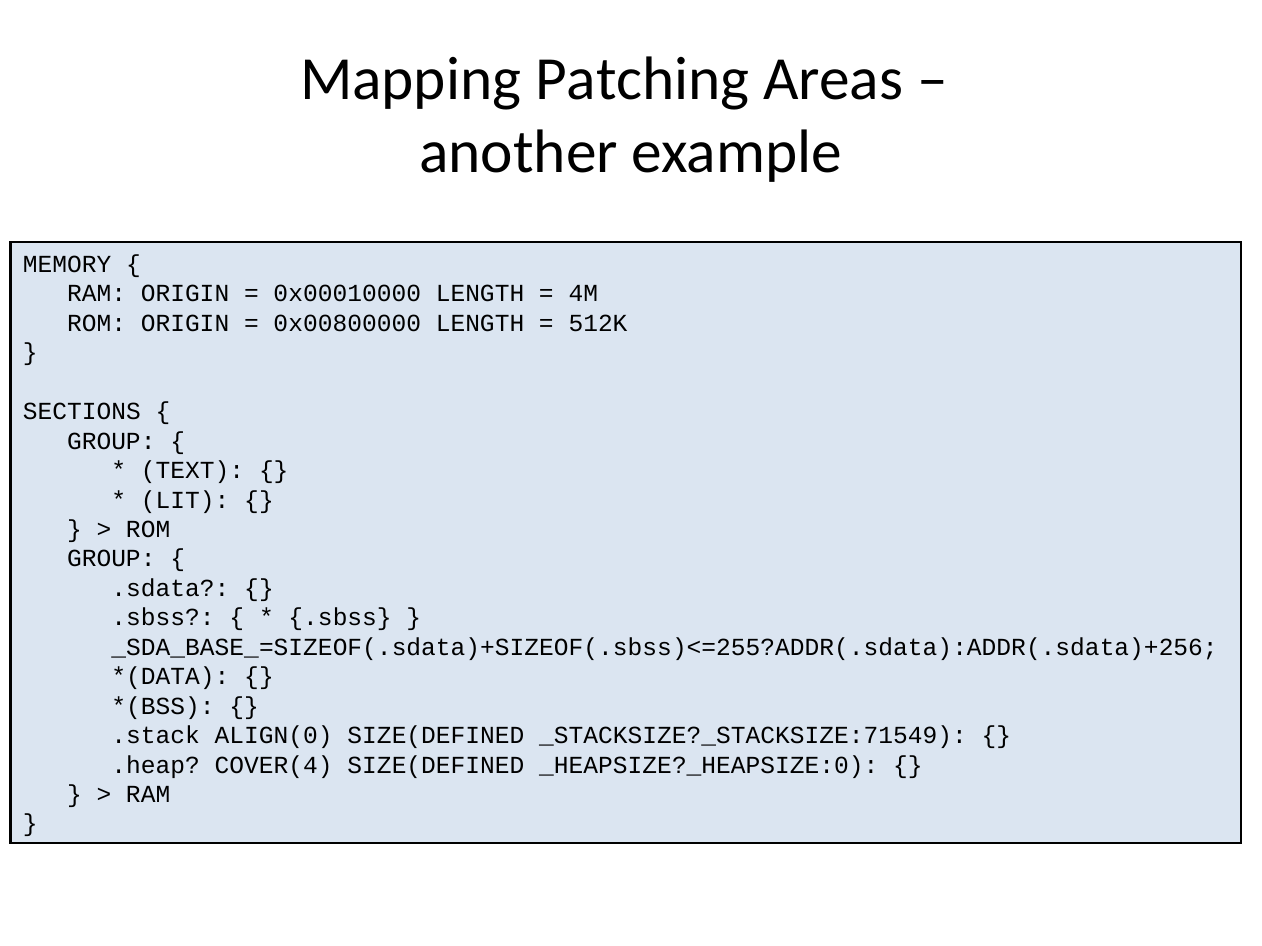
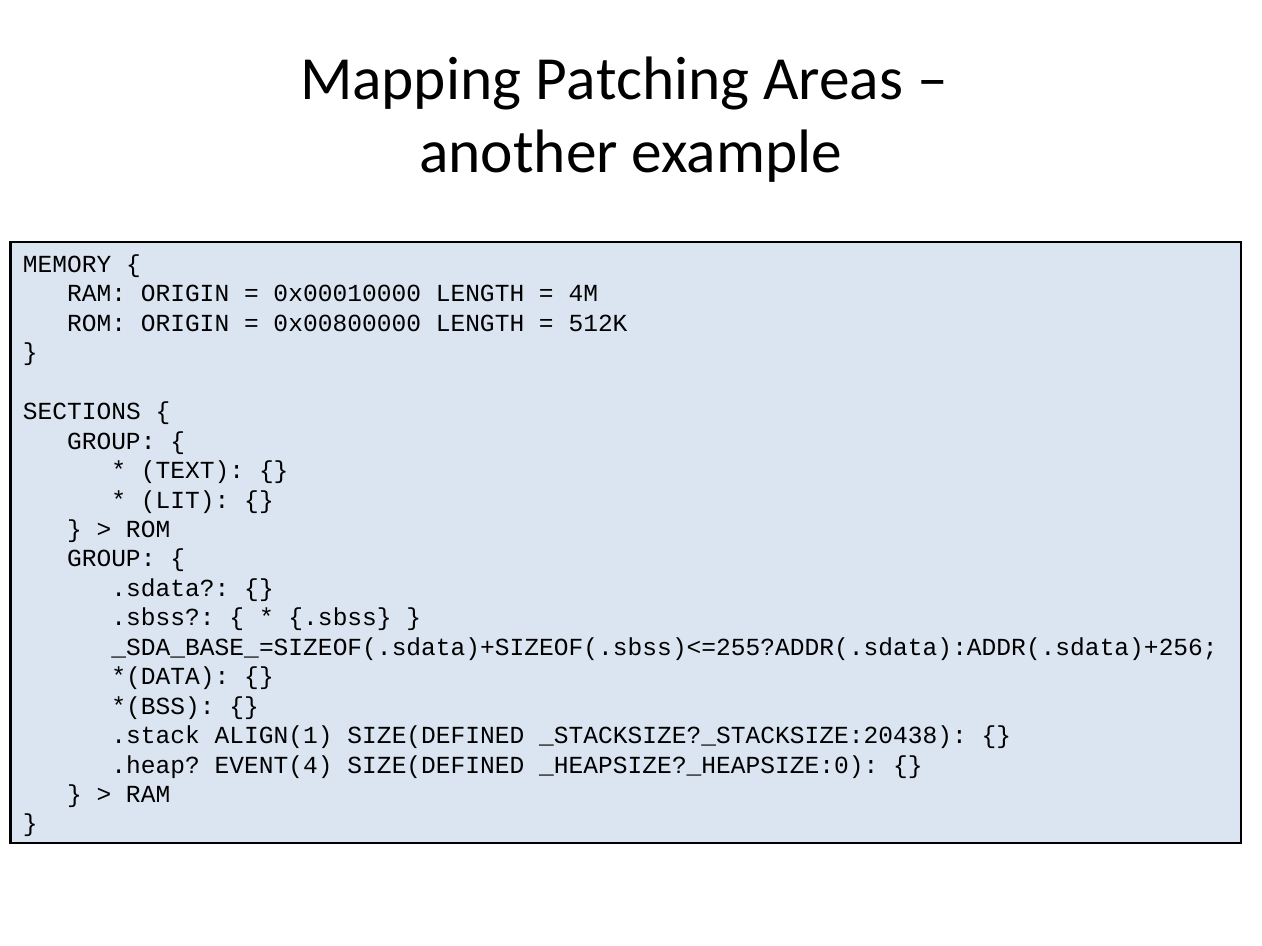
ALIGN(0: ALIGN(0 -> ALIGN(1
_STACKSIZE?_STACKSIZE:71549: _STACKSIZE?_STACKSIZE:71549 -> _STACKSIZE?_STACKSIZE:20438
COVER(4: COVER(4 -> EVENT(4
